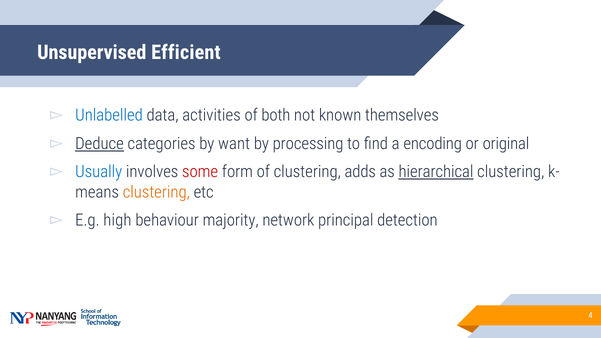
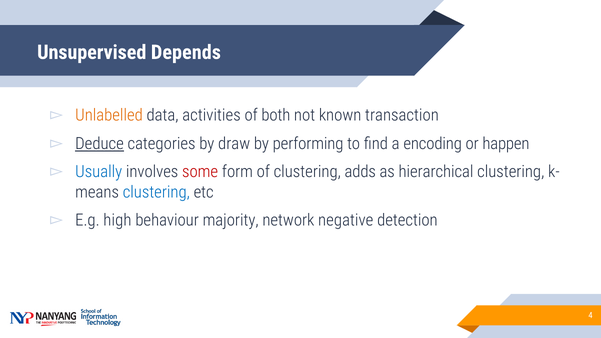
Efficient: Efficient -> Depends
Unlabelled colour: blue -> orange
themselves: themselves -> transaction
want: want -> draw
processing: processing -> performing
original: original -> happen
hierarchical underline: present -> none
clustering at (156, 192) colour: orange -> blue
principal: principal -> negative
